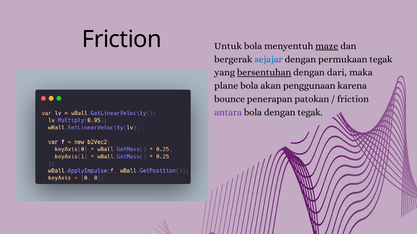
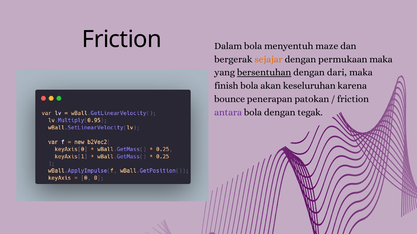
Untuk: Untuk -> Dalam
maze underline: present -> none
sejajar colour: blue -> orange
permukaan tegak: tegak -> maka
plane: plane -> finish
penggunaan: penggunaan -> keseluruhan
